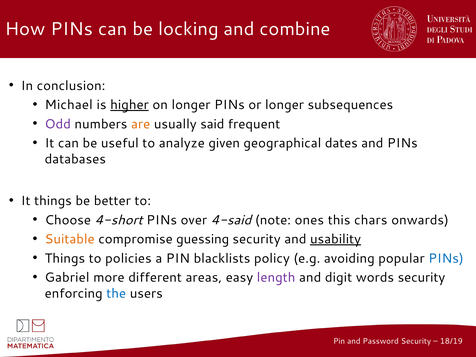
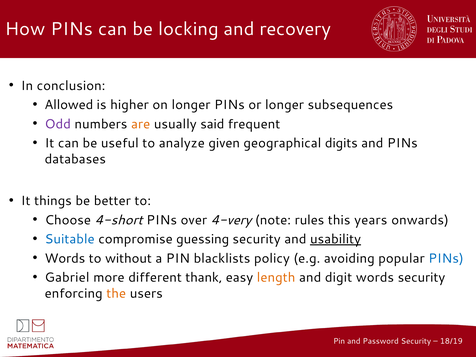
combine: combine -> recovery
Michael: Michael -> Allowed
higher underline: present -> none
dates: dates -> digits
4-said: 4-said -> 4-very
ones: ones -> rules
chars: chars -> years
Suitable colour: orange -> blue
Things at (65, 258): Things -> Words
policies: policies -> without
areas: areas -> thank
length colour: purple -> orange
the colour: blue -> orange
